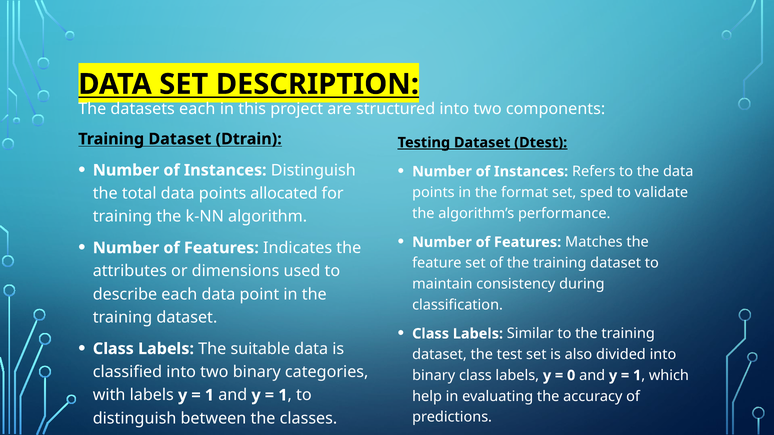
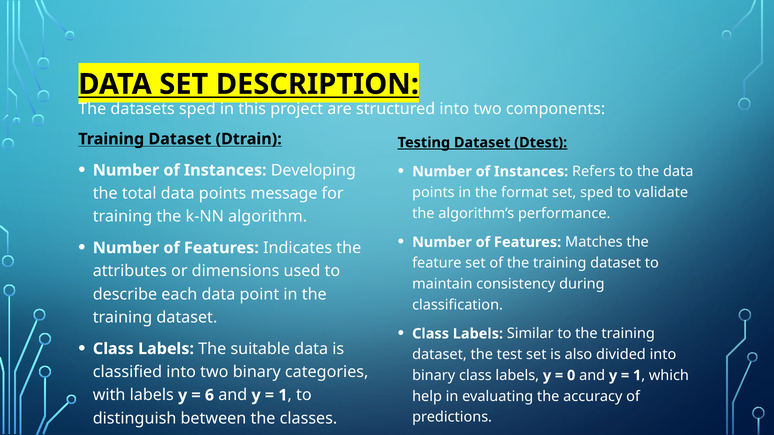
datasets each: each -> sped
Instances Distinguish: Distinguish -> Developing
allocated: allocated -> message
1 at (209, 395): 1 -> 6
